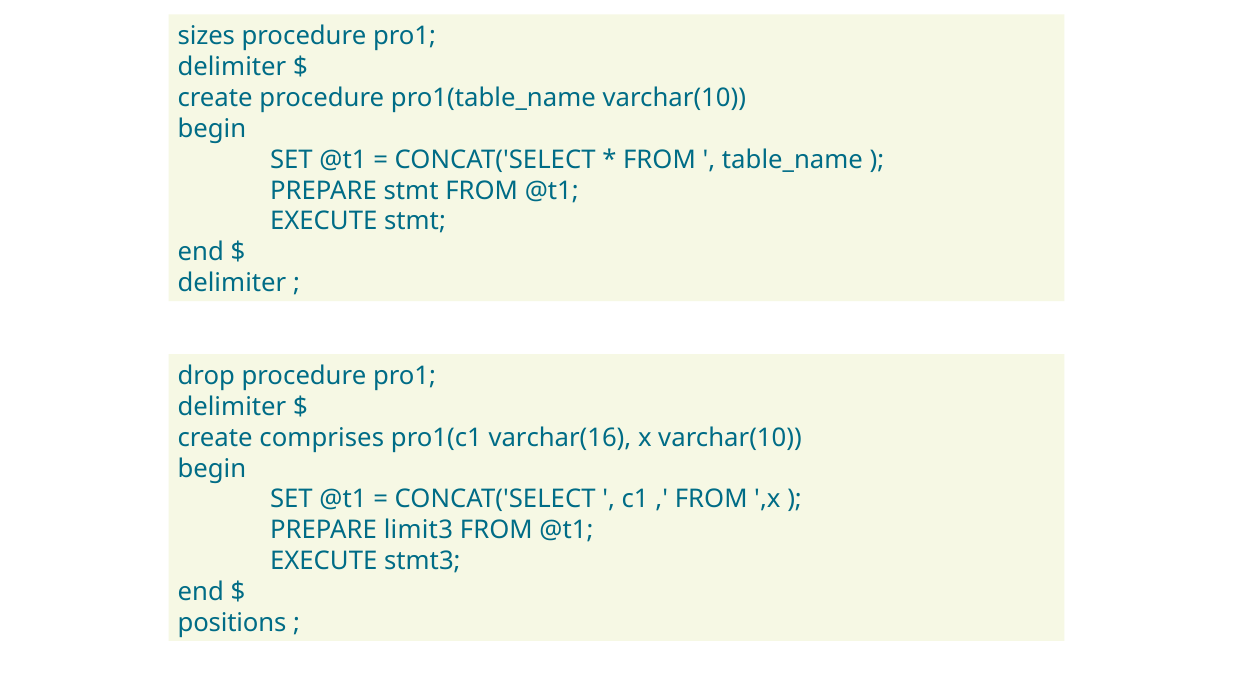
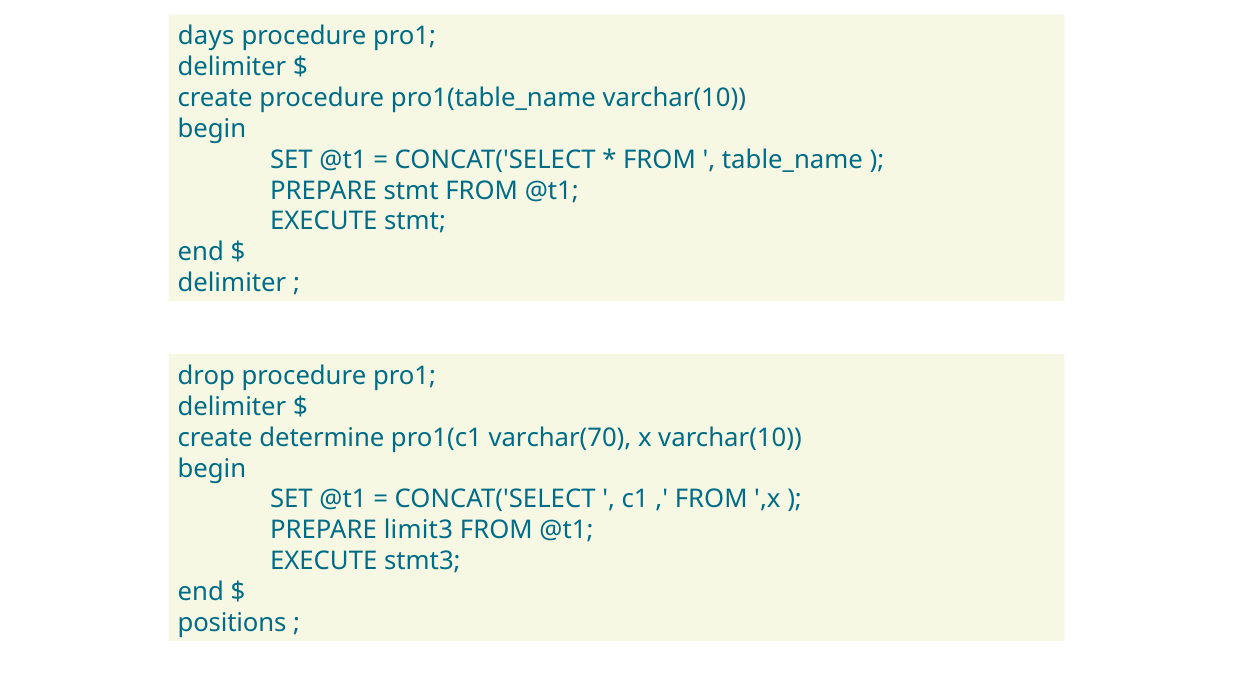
sizes: sizes -> days
comprises: comprises -> determine
varchar(16: varchar(16 -> varchar(70
